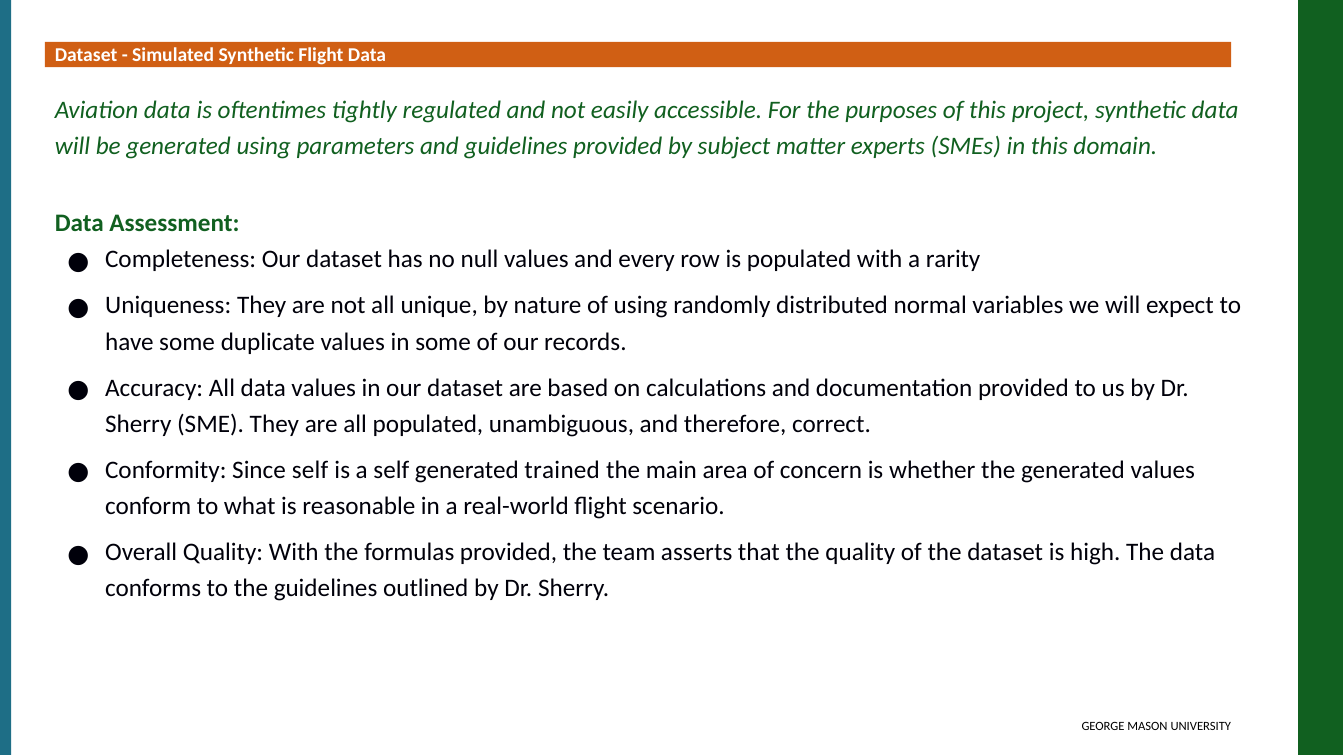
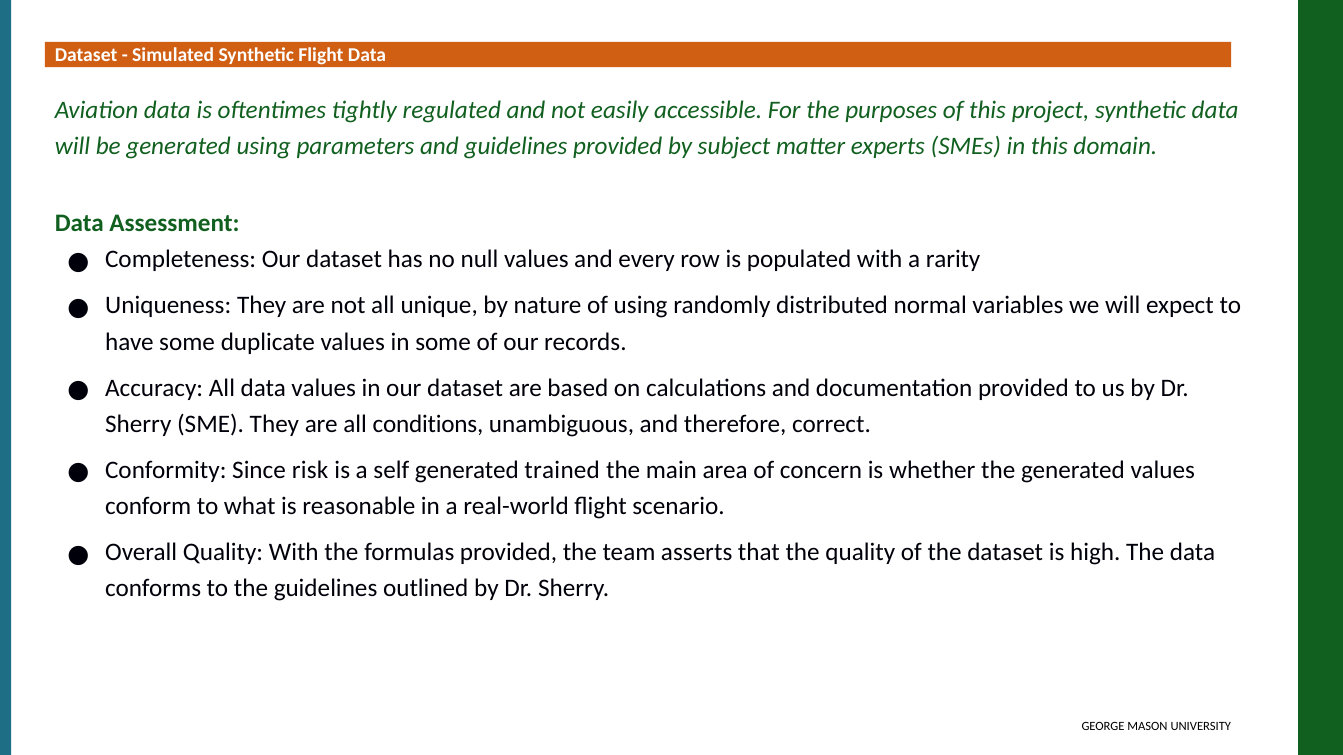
all populated: populated -> conditions
Since self: self -> risk
